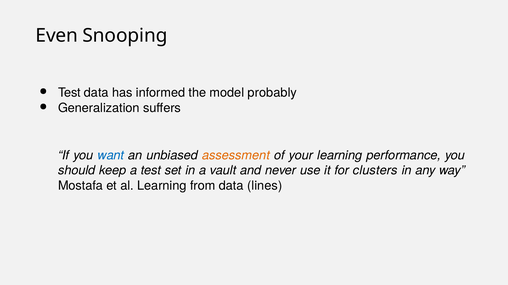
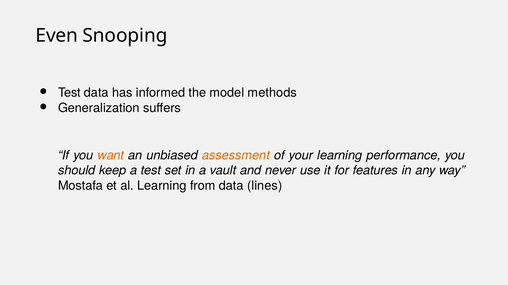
probably: probably -> methods
want colour: blue -> orange
clusters: clusters -> features
